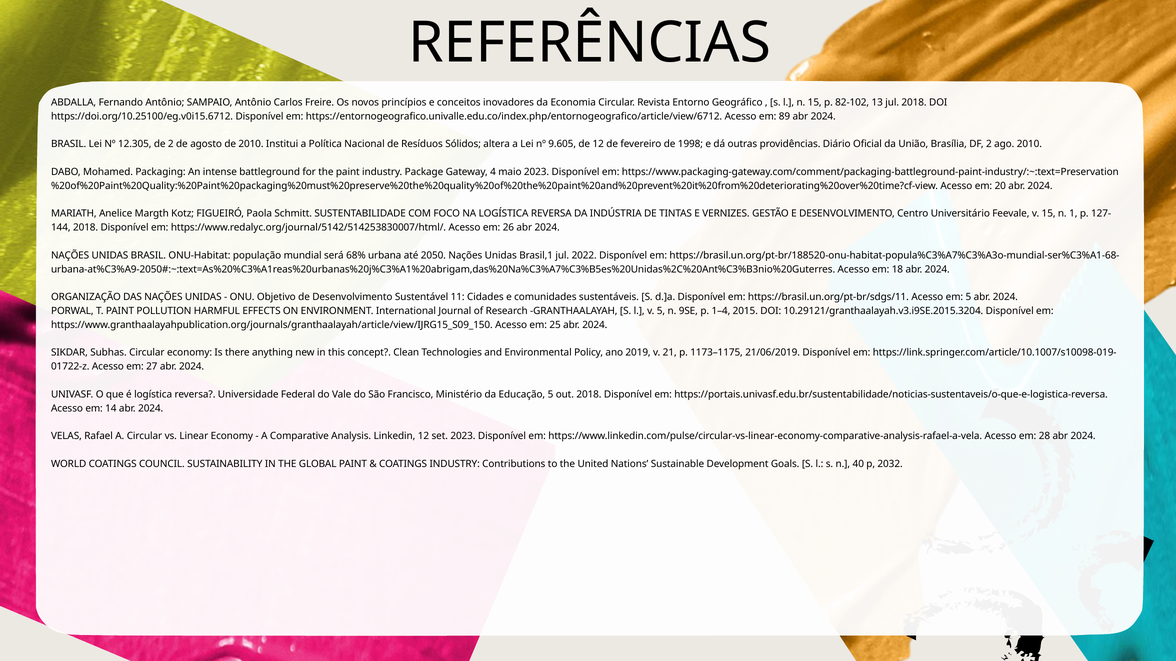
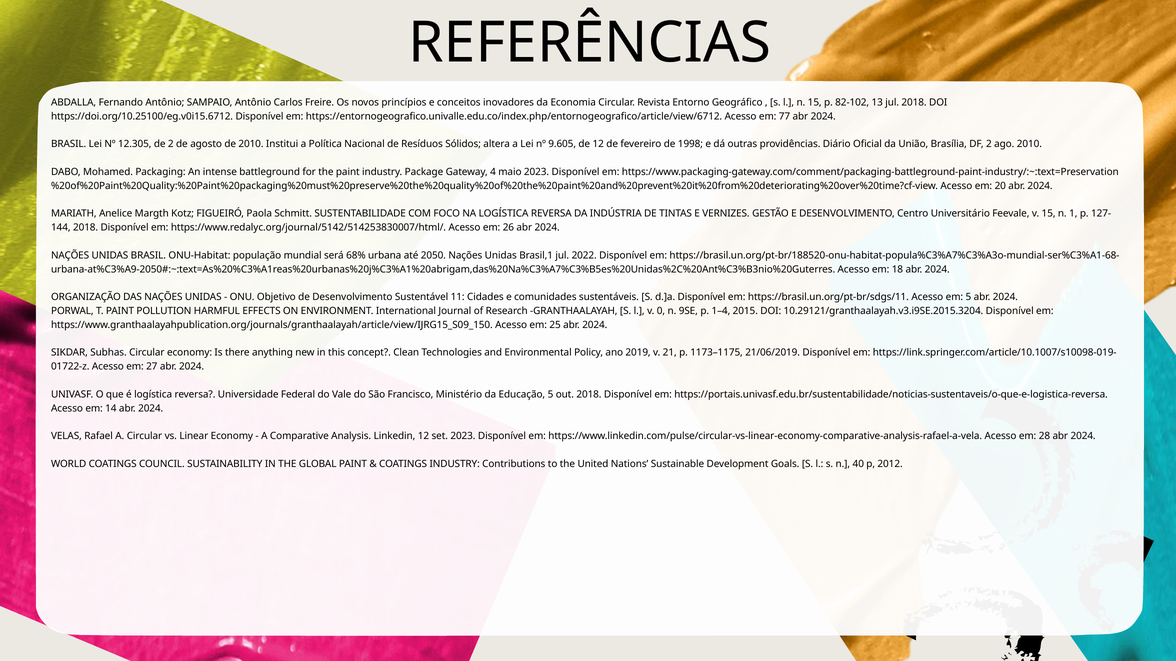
89: 89 -> 77
v 5: 5 -> 0
2032: 2032 -> 2012
